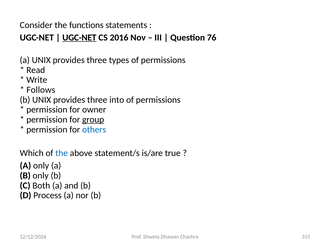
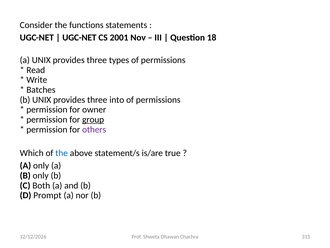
UGC-NET at (79, 38) underline: present -> none
2016: 2016 -> 2001
76: 76 -> 18
Follows: Follows -> Batches
others colour: blue -> purple
Process: Process -> Prompt
